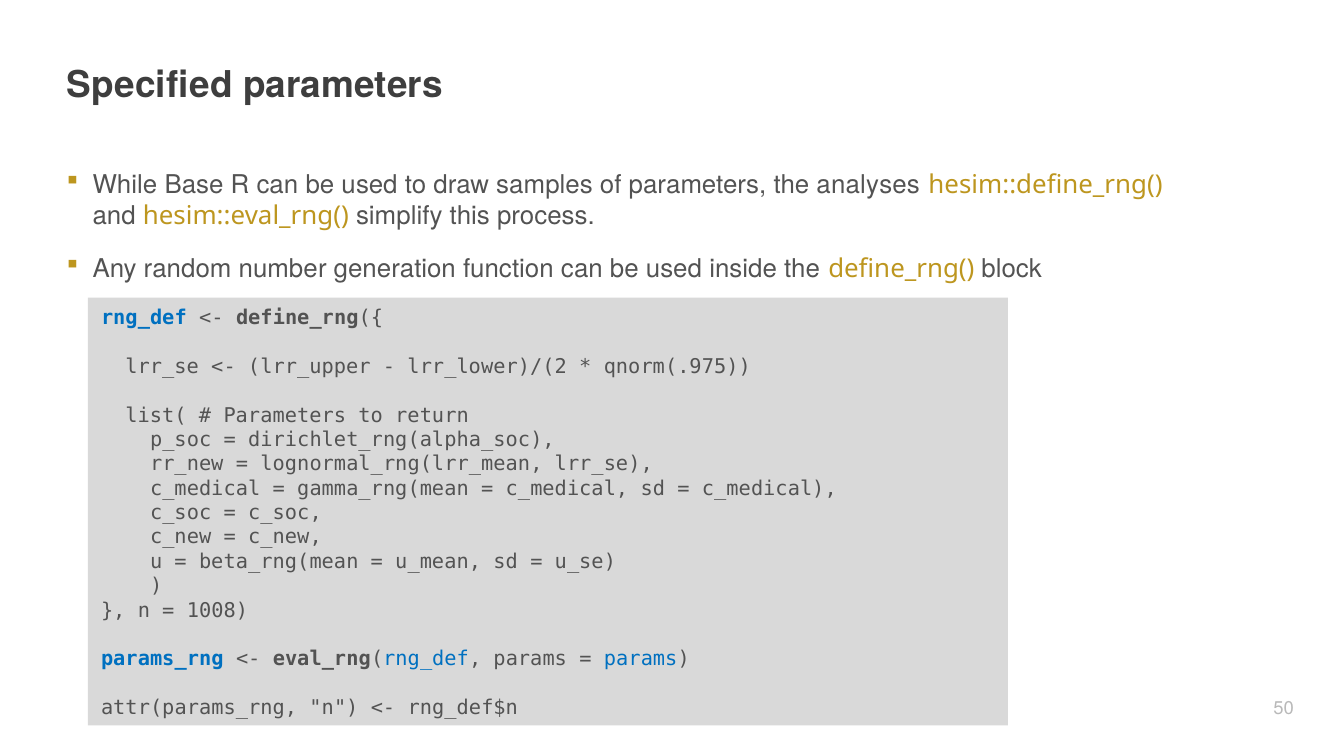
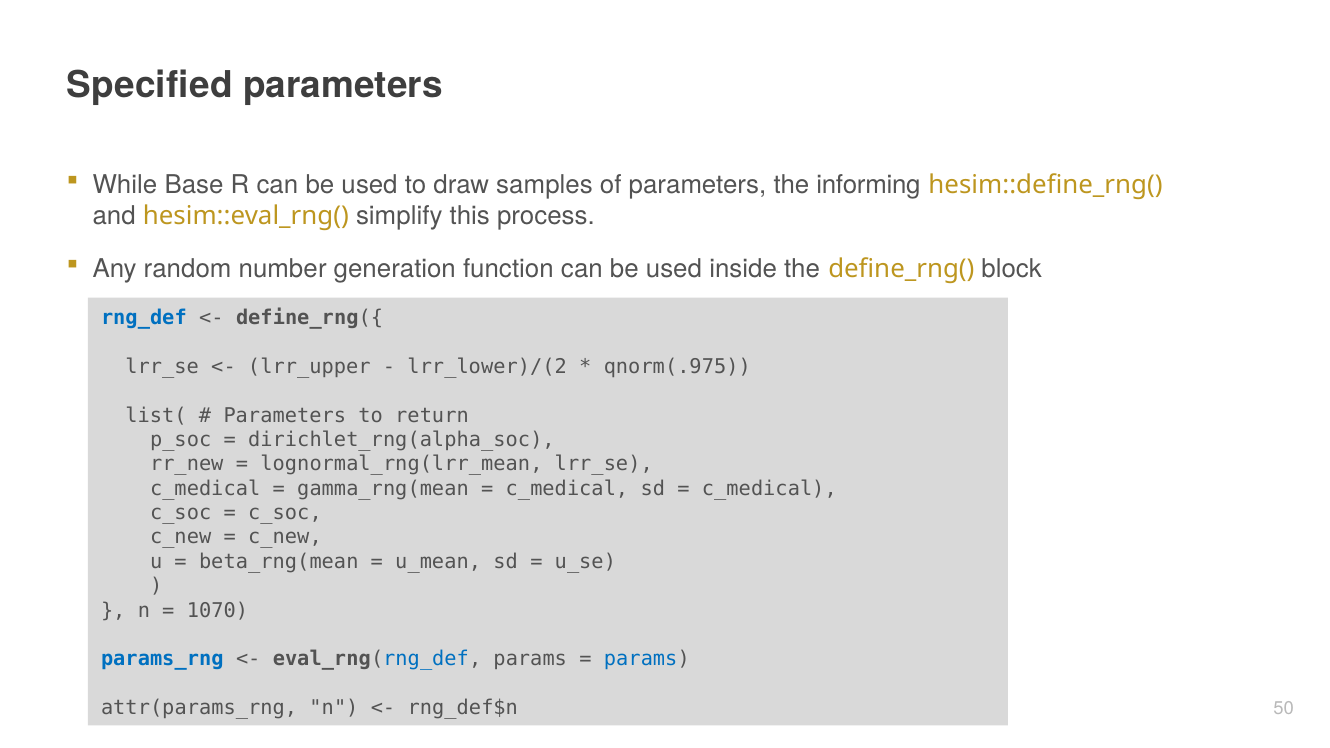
analyses: analyses -> informing
1008: 1008 -> 1070
